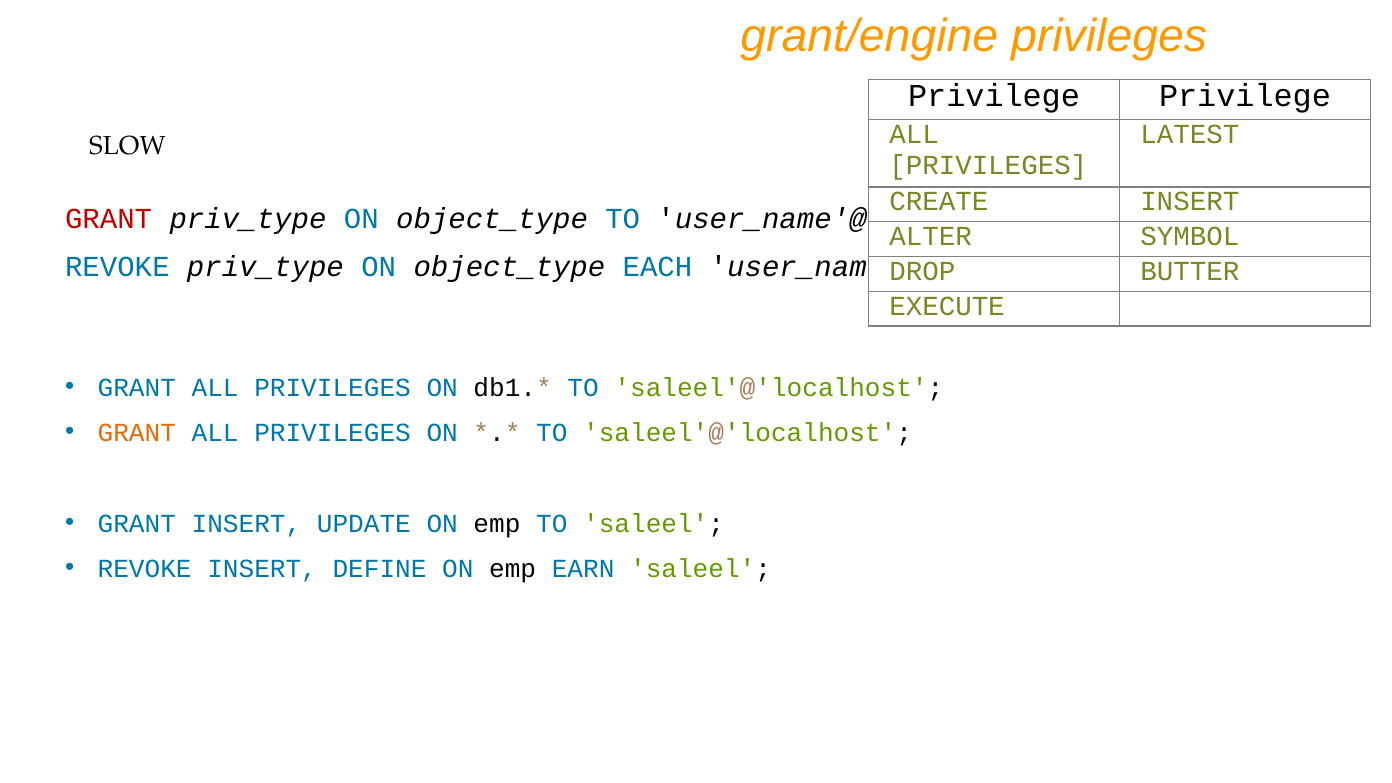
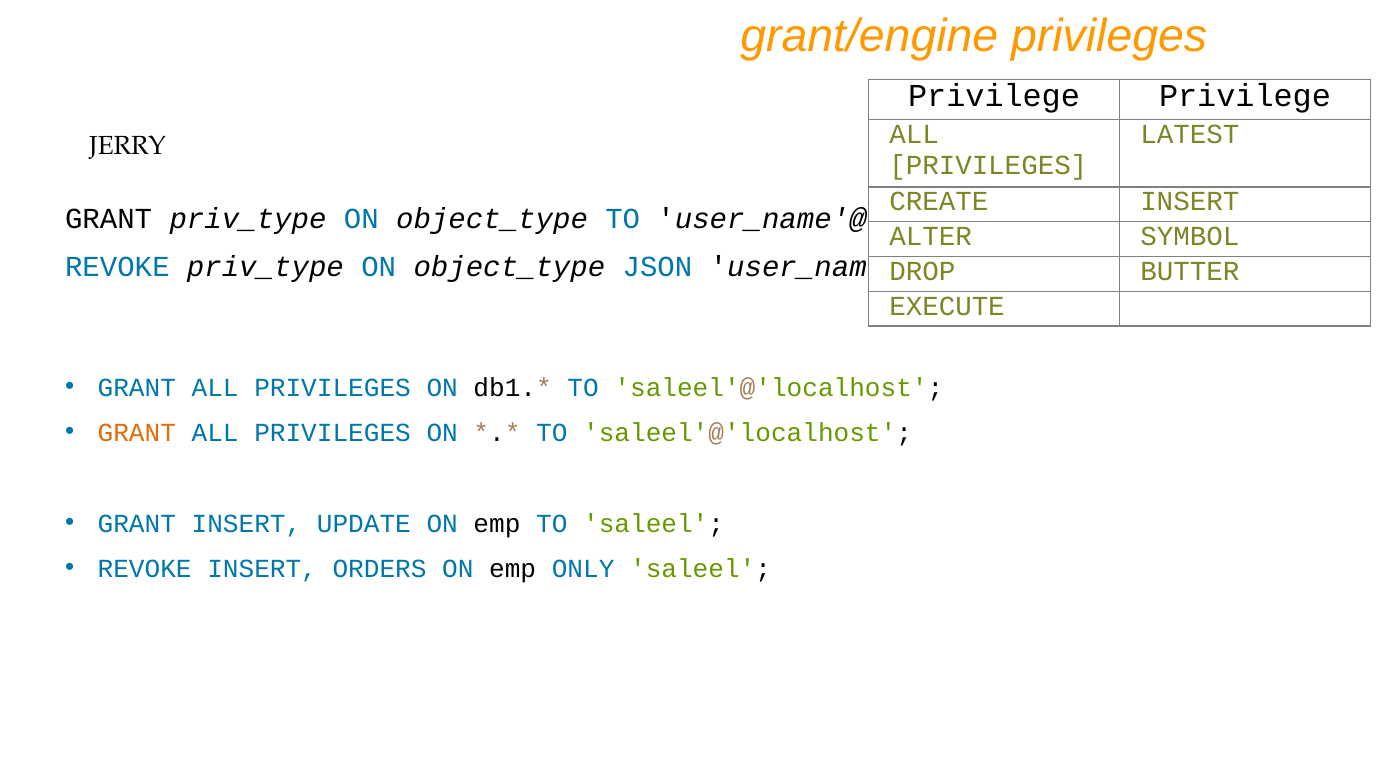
SLOW: SLOW -> JERRY
GRANT at (109, 219) colour: red -> black
EACH: EACH -> JSON
DEFINE: DEFINE -> ORDERS
EARN: EARN -> ONLY
